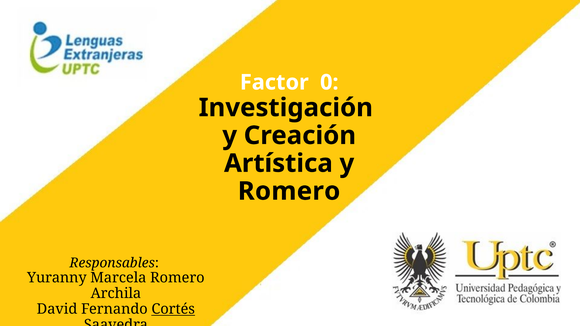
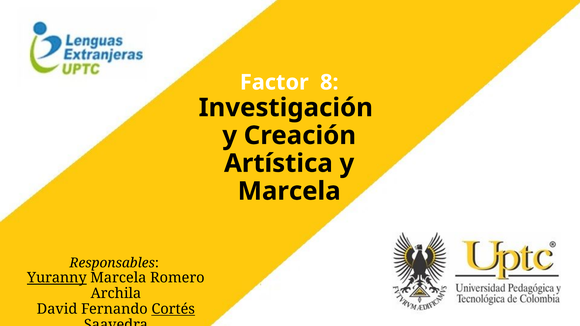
0: 0 -> 8
Romero at (289, 191): Romero -> Marcela
Yuranny underline: none -> present
